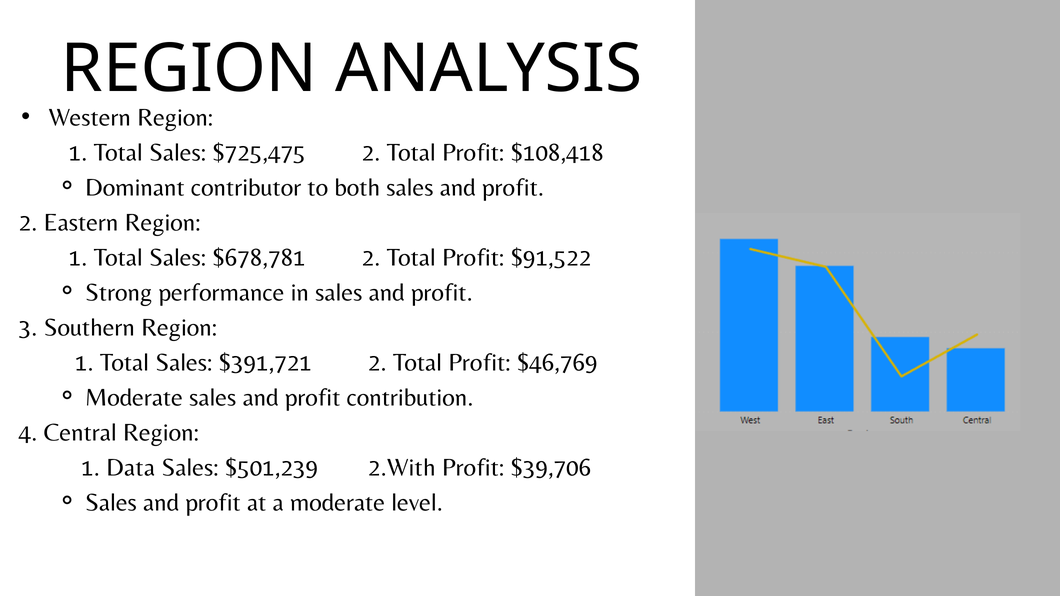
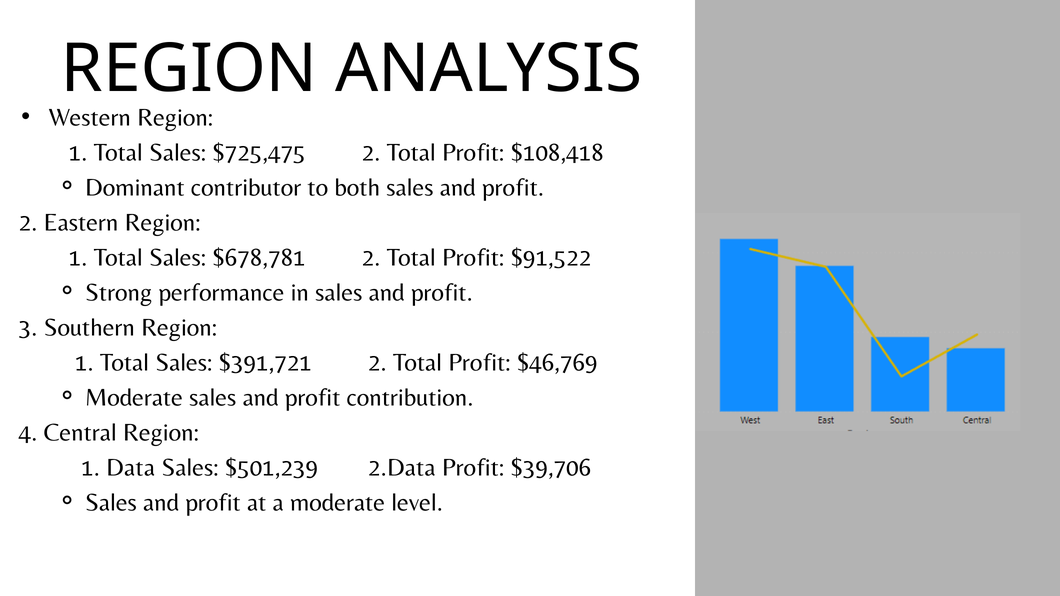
2.With: 2.With -> 2.Data
